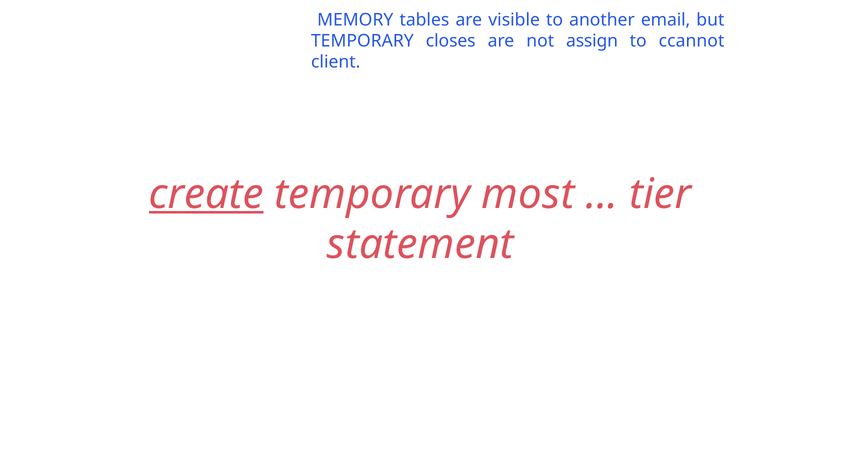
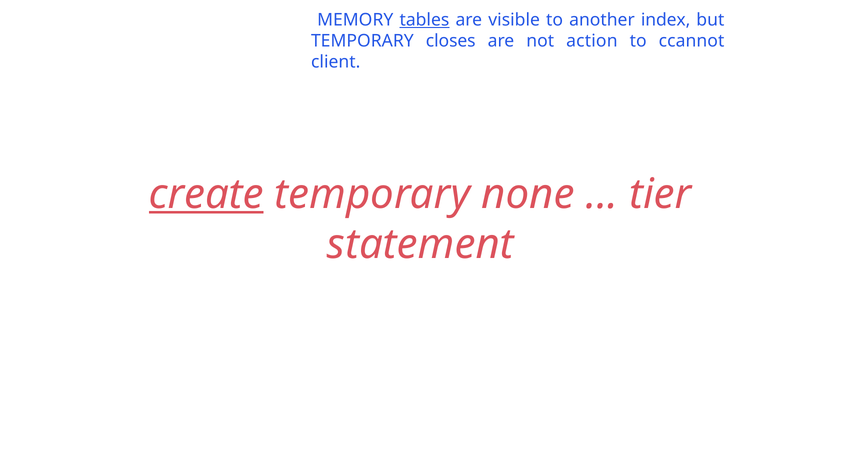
tables underline: none -> present
email: email -> index
assign: assign -> action
most: most -> none
